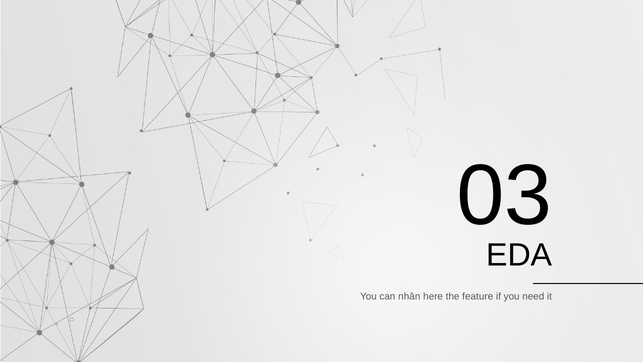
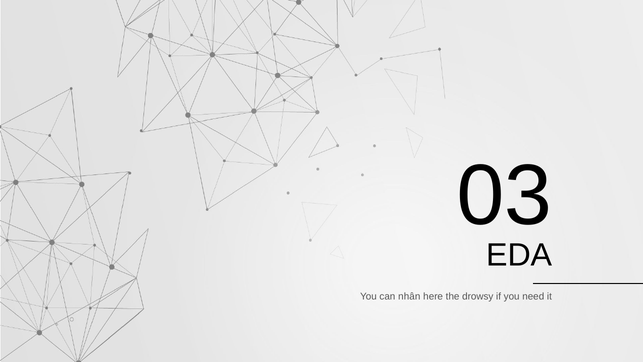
feature: feature -> drowsy
